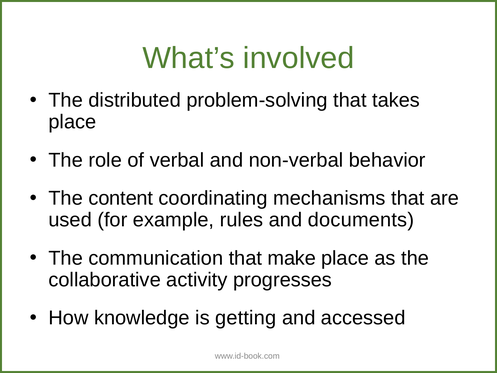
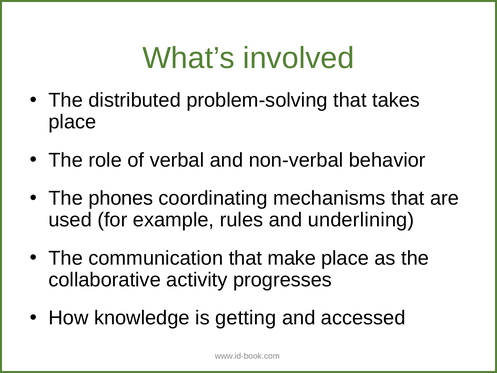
content: content -> phones
documents: documents -> underlining
